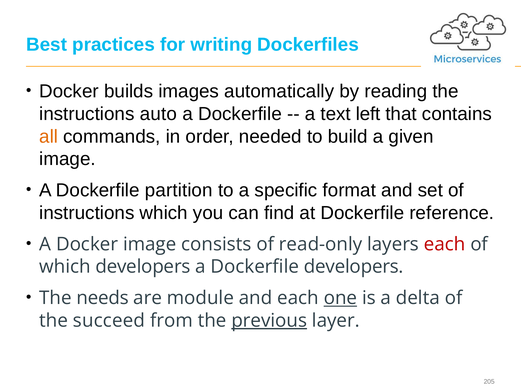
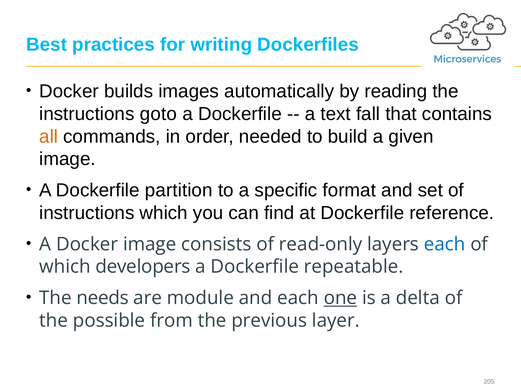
auto: auto -> goto
left: left -> fall
each at (445, 244) colour: red -> blue
Dockerfile developers: developers -> repeatable
succeed: succeed -> possible
previous underline: present -> none
